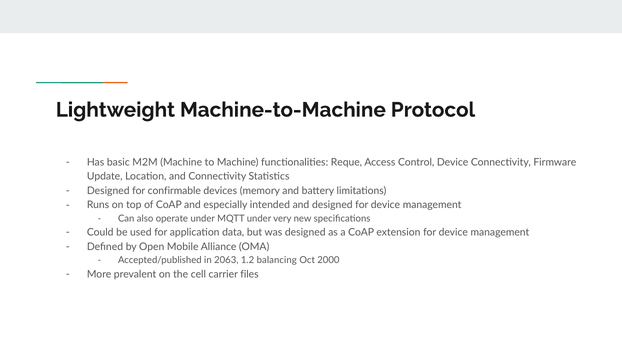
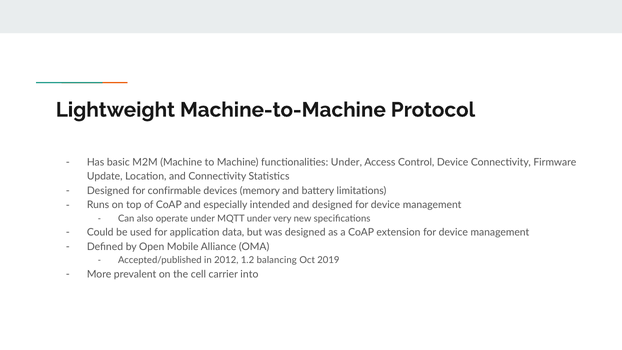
functionalities Reque: Reque -> Under
2063: 2063 -> 2012
2000: 2000 -> 2019
files: files -> into
